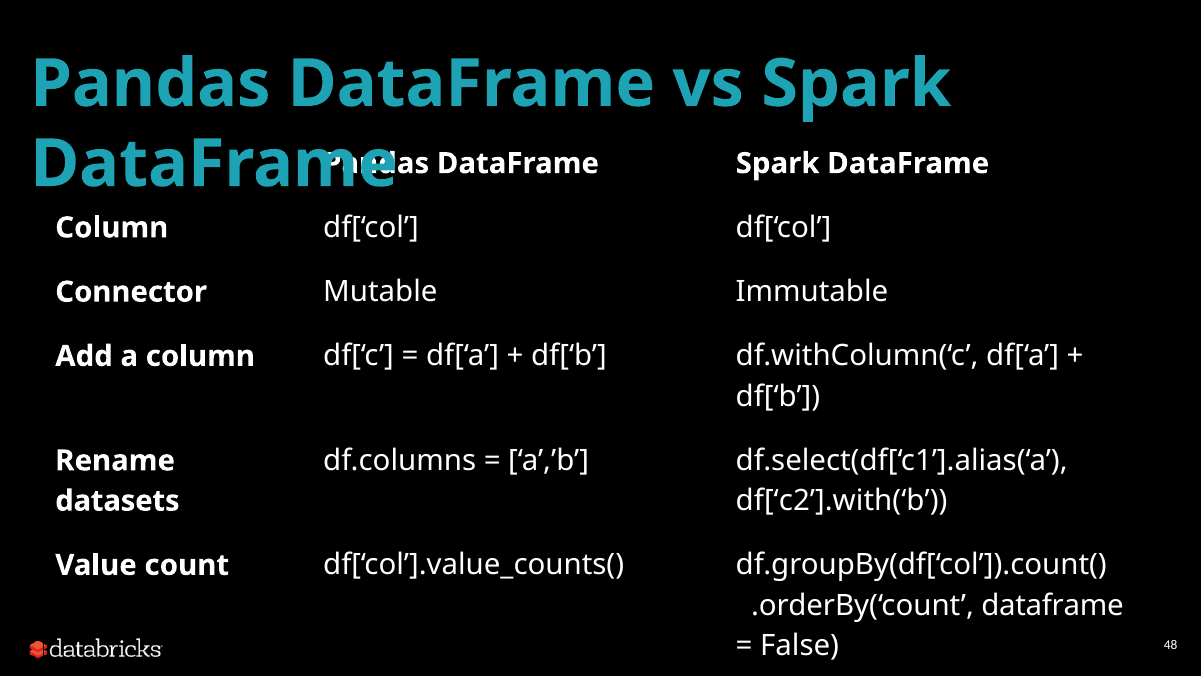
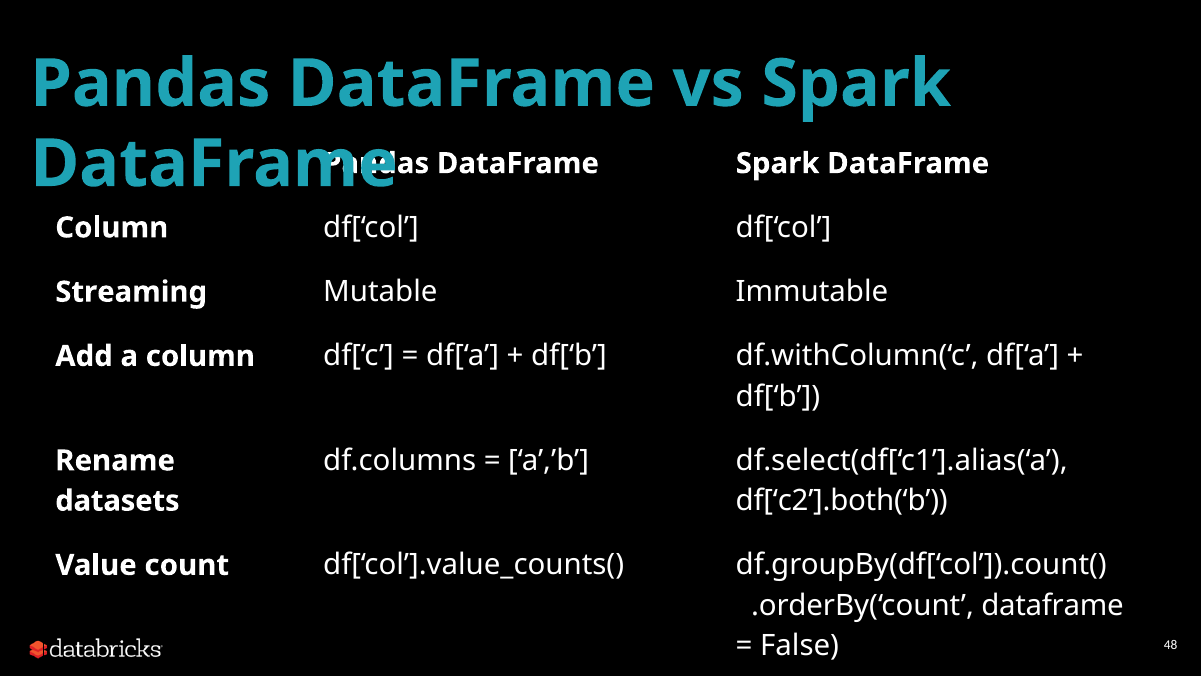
Connector: Connector -> Streaming
df[‘c2’].with(‘b: df[‘c2’].with(‘b -> df[‘c2’].both(‘b
